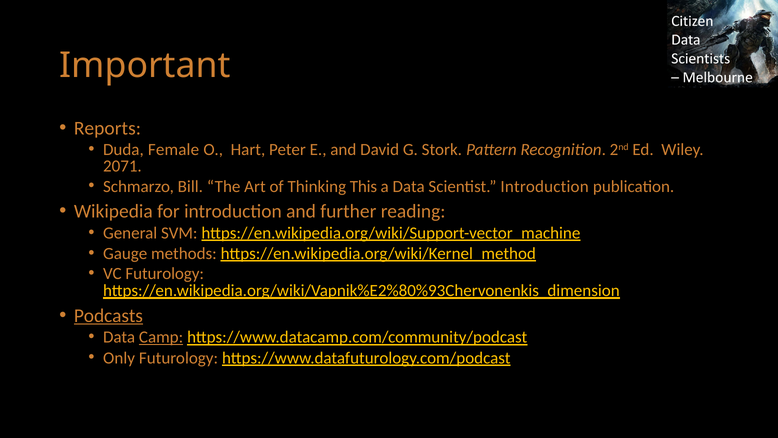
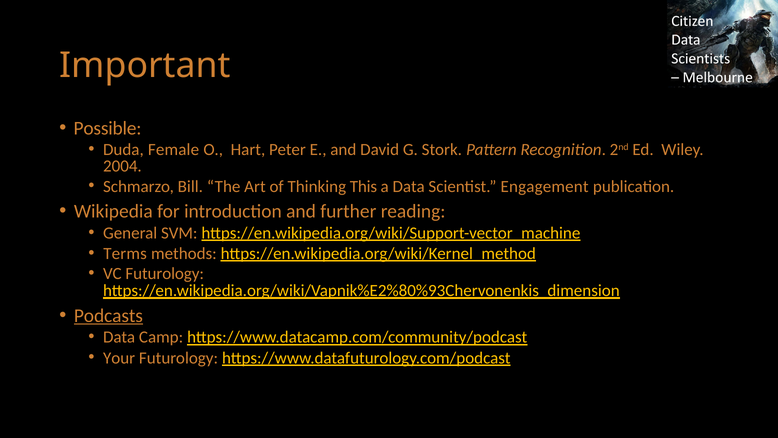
Reports: Reports -> Possible
2071: 2071 -> 2004
Scientist Introduction: Introduction -> Engagement
Gauge: Gauge -> Terms
Camp underline: present -> none
Only: Only -> Your
